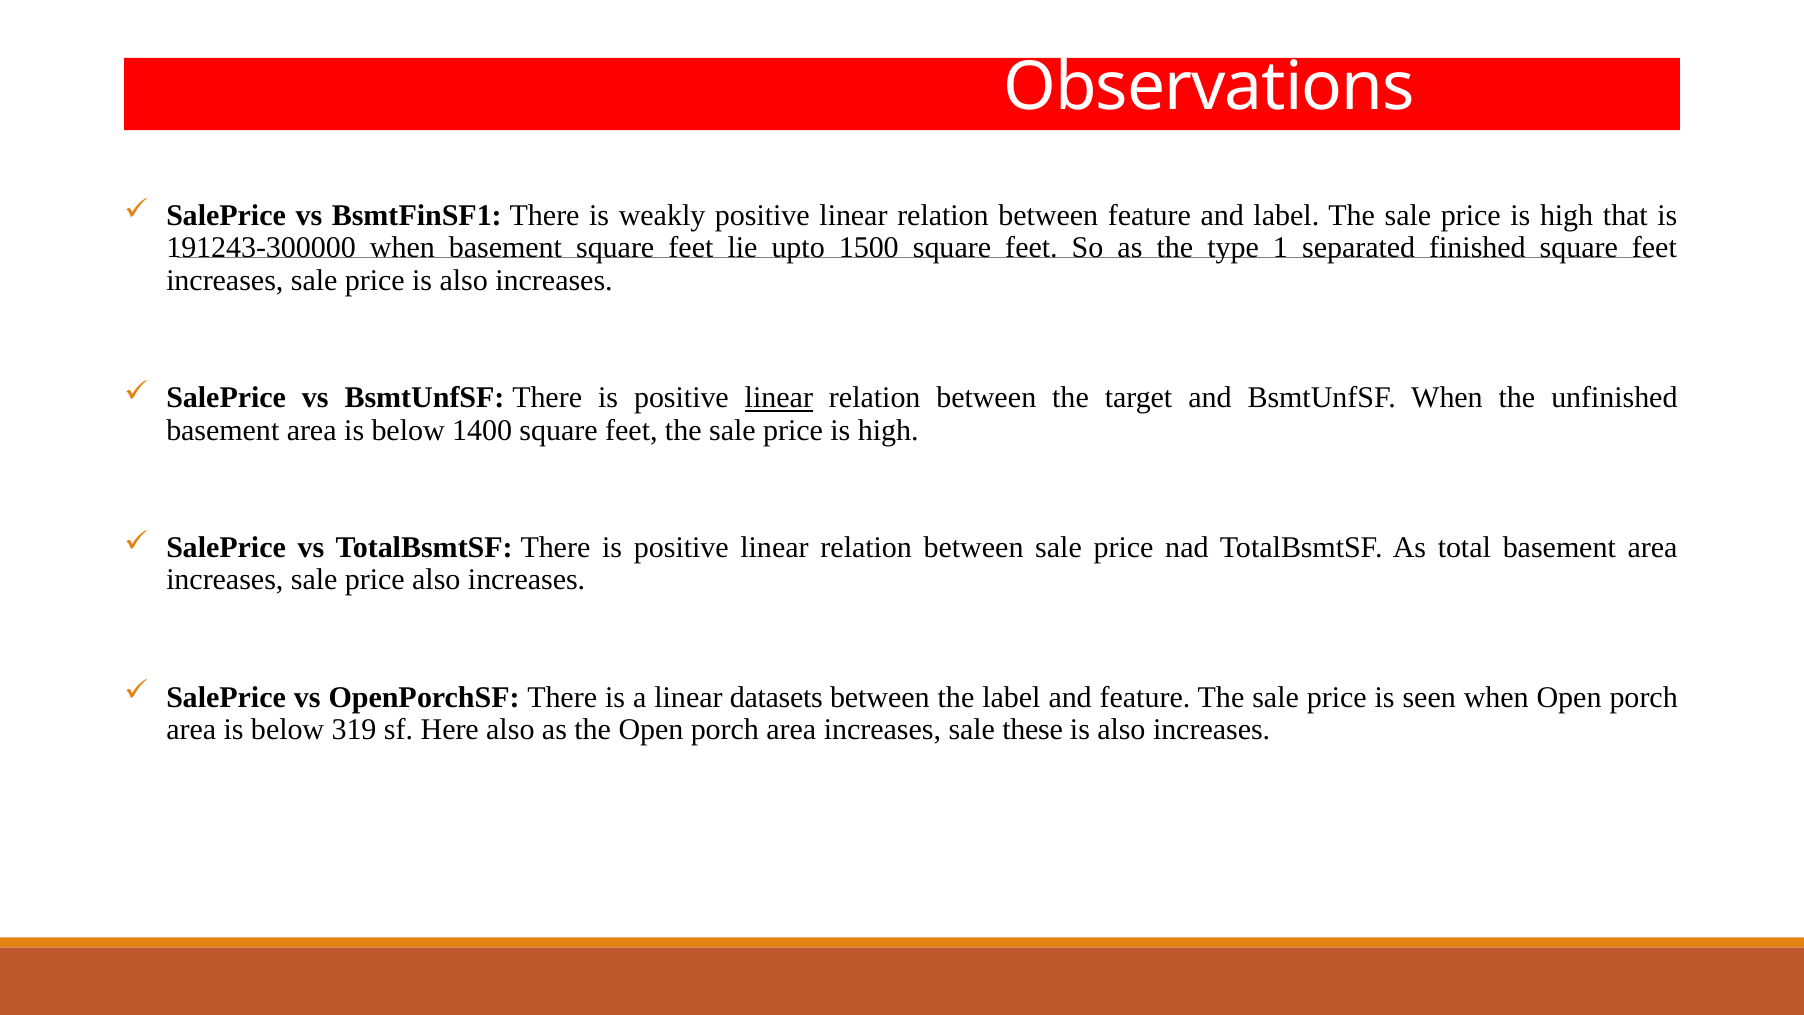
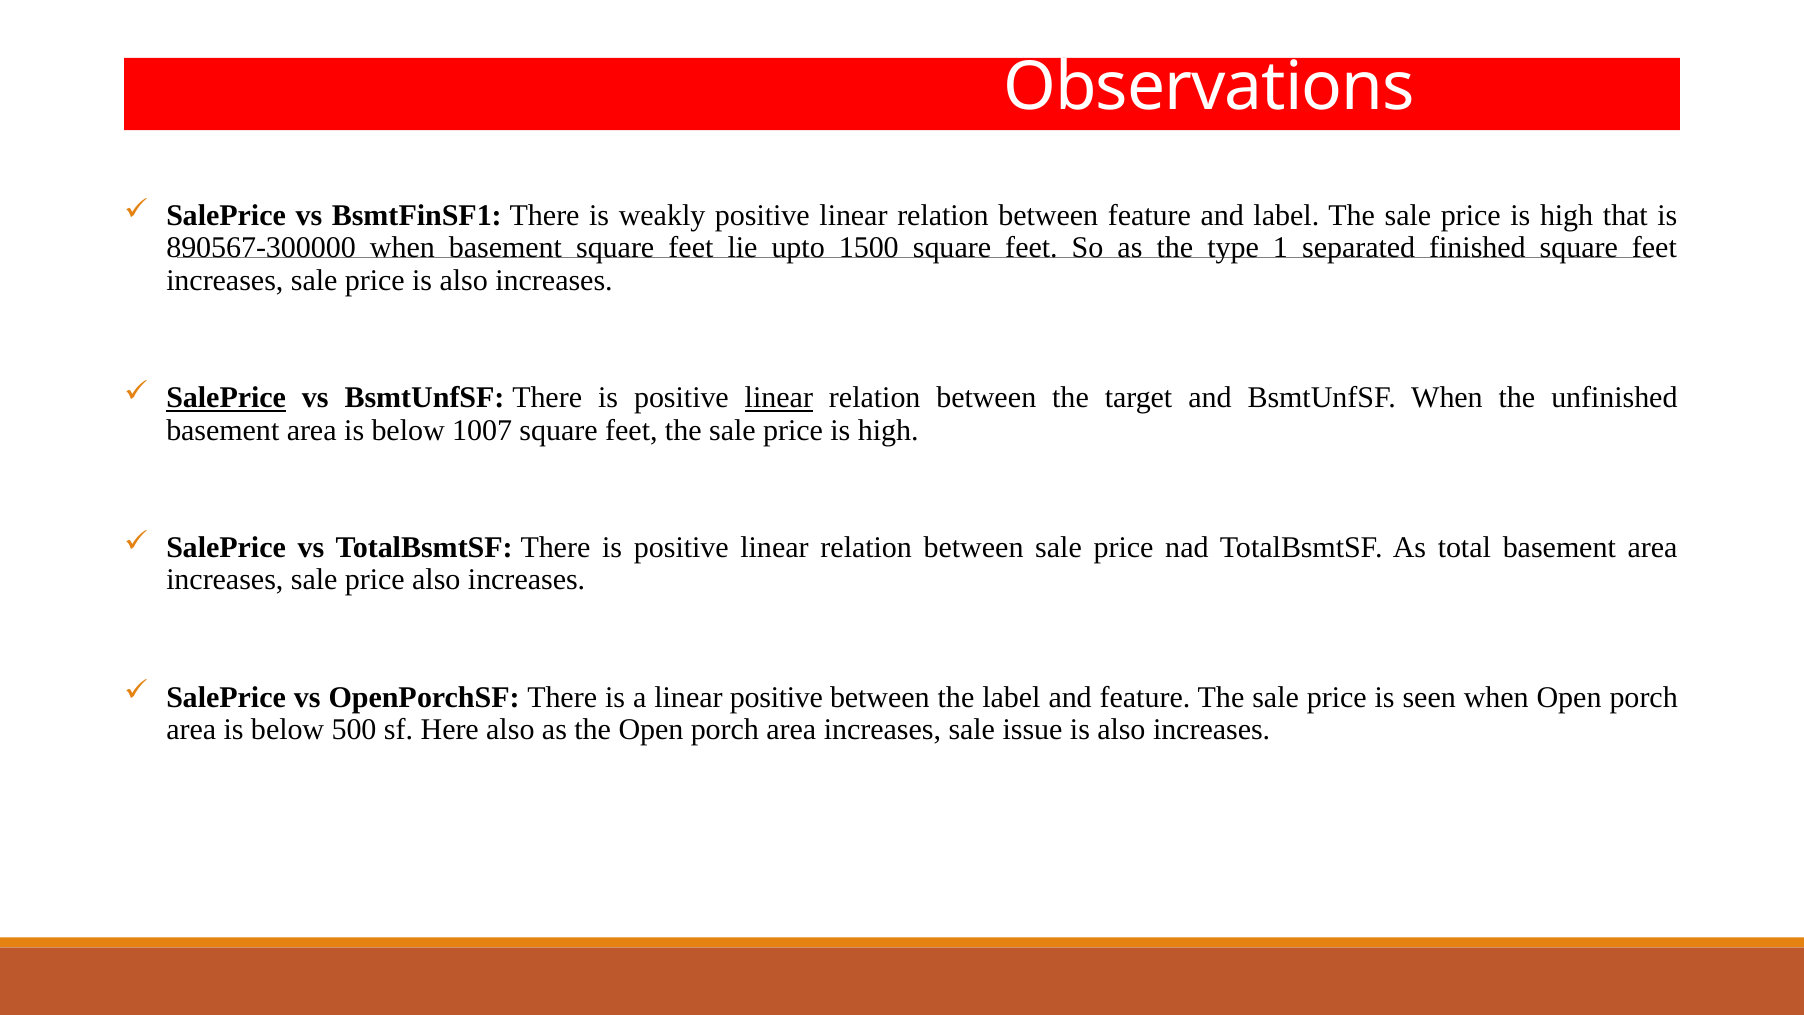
191243-300000: 191243-300000 -> 890567-300000
SalePrice at (226, 398) underline: none -> present
1400: 1400 -> 1007
linear datasets: datasets -> positive
319: 319 -> 500
these: these -> issue
